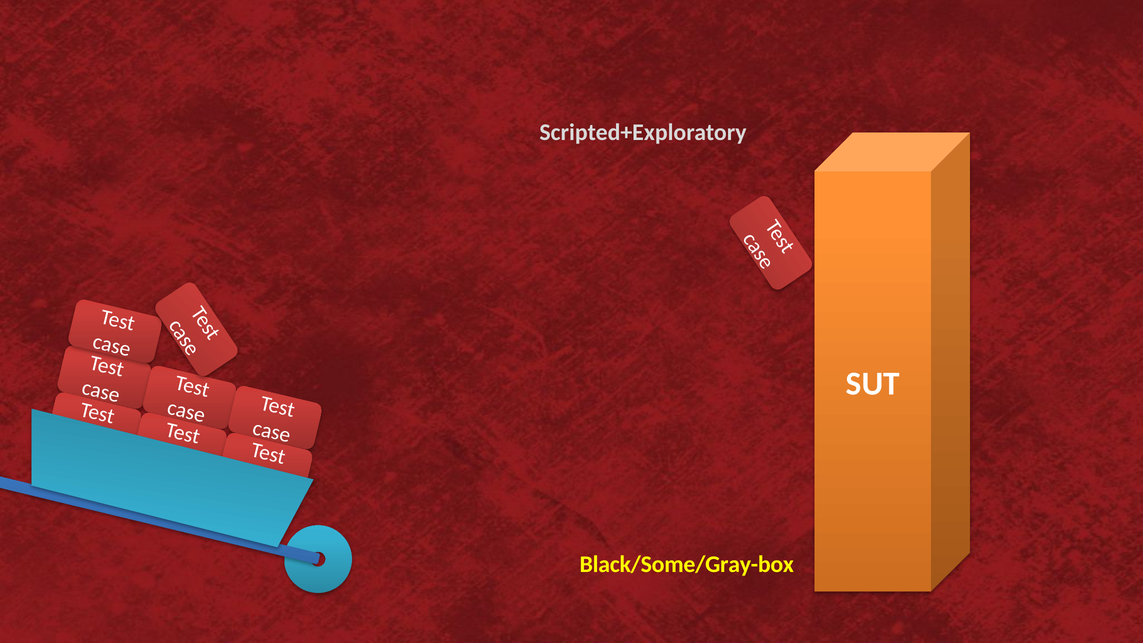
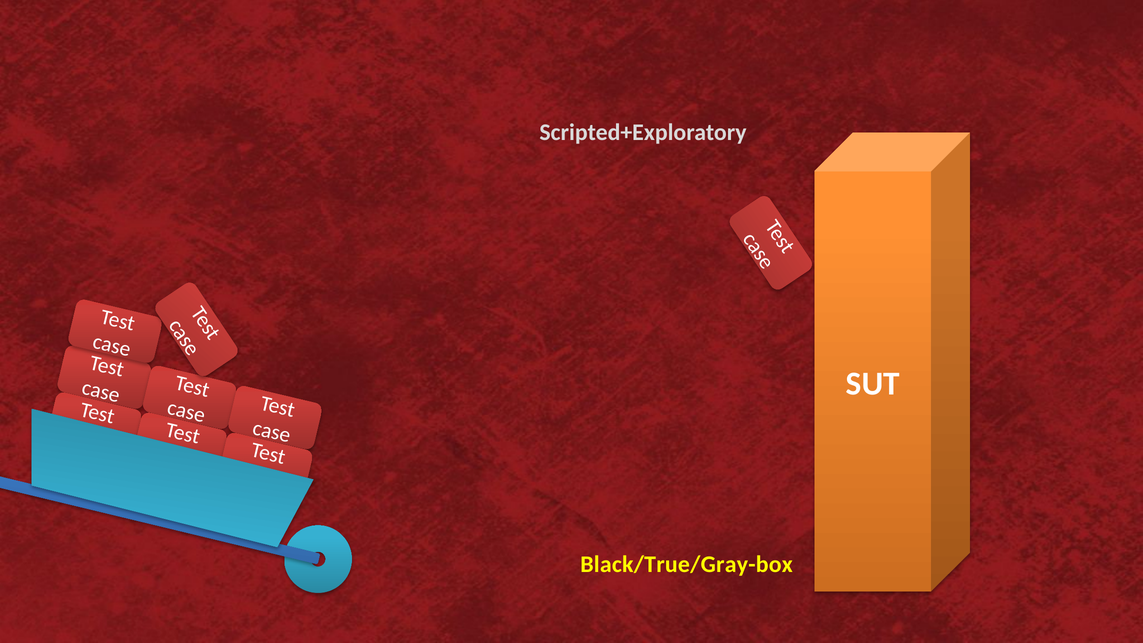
Black/Some/Gray-box: Black/Some/Gray-box -> Black/True/Gray-box
